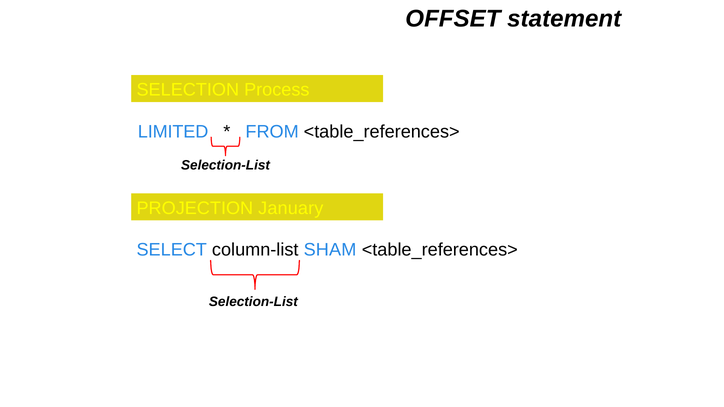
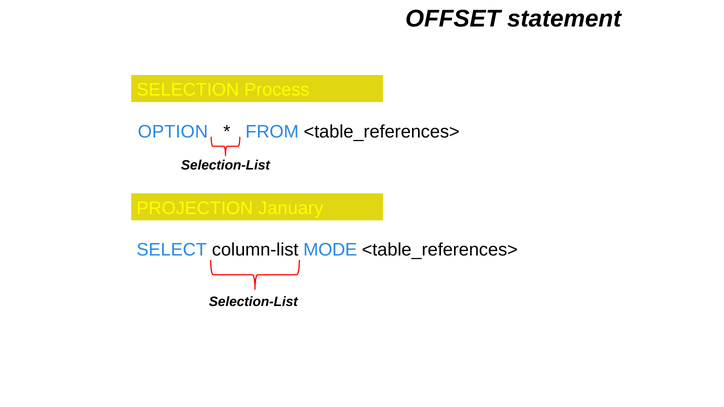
LIMITED: LIMITED -> OPTION
SHAM: SHAM -> MODE
